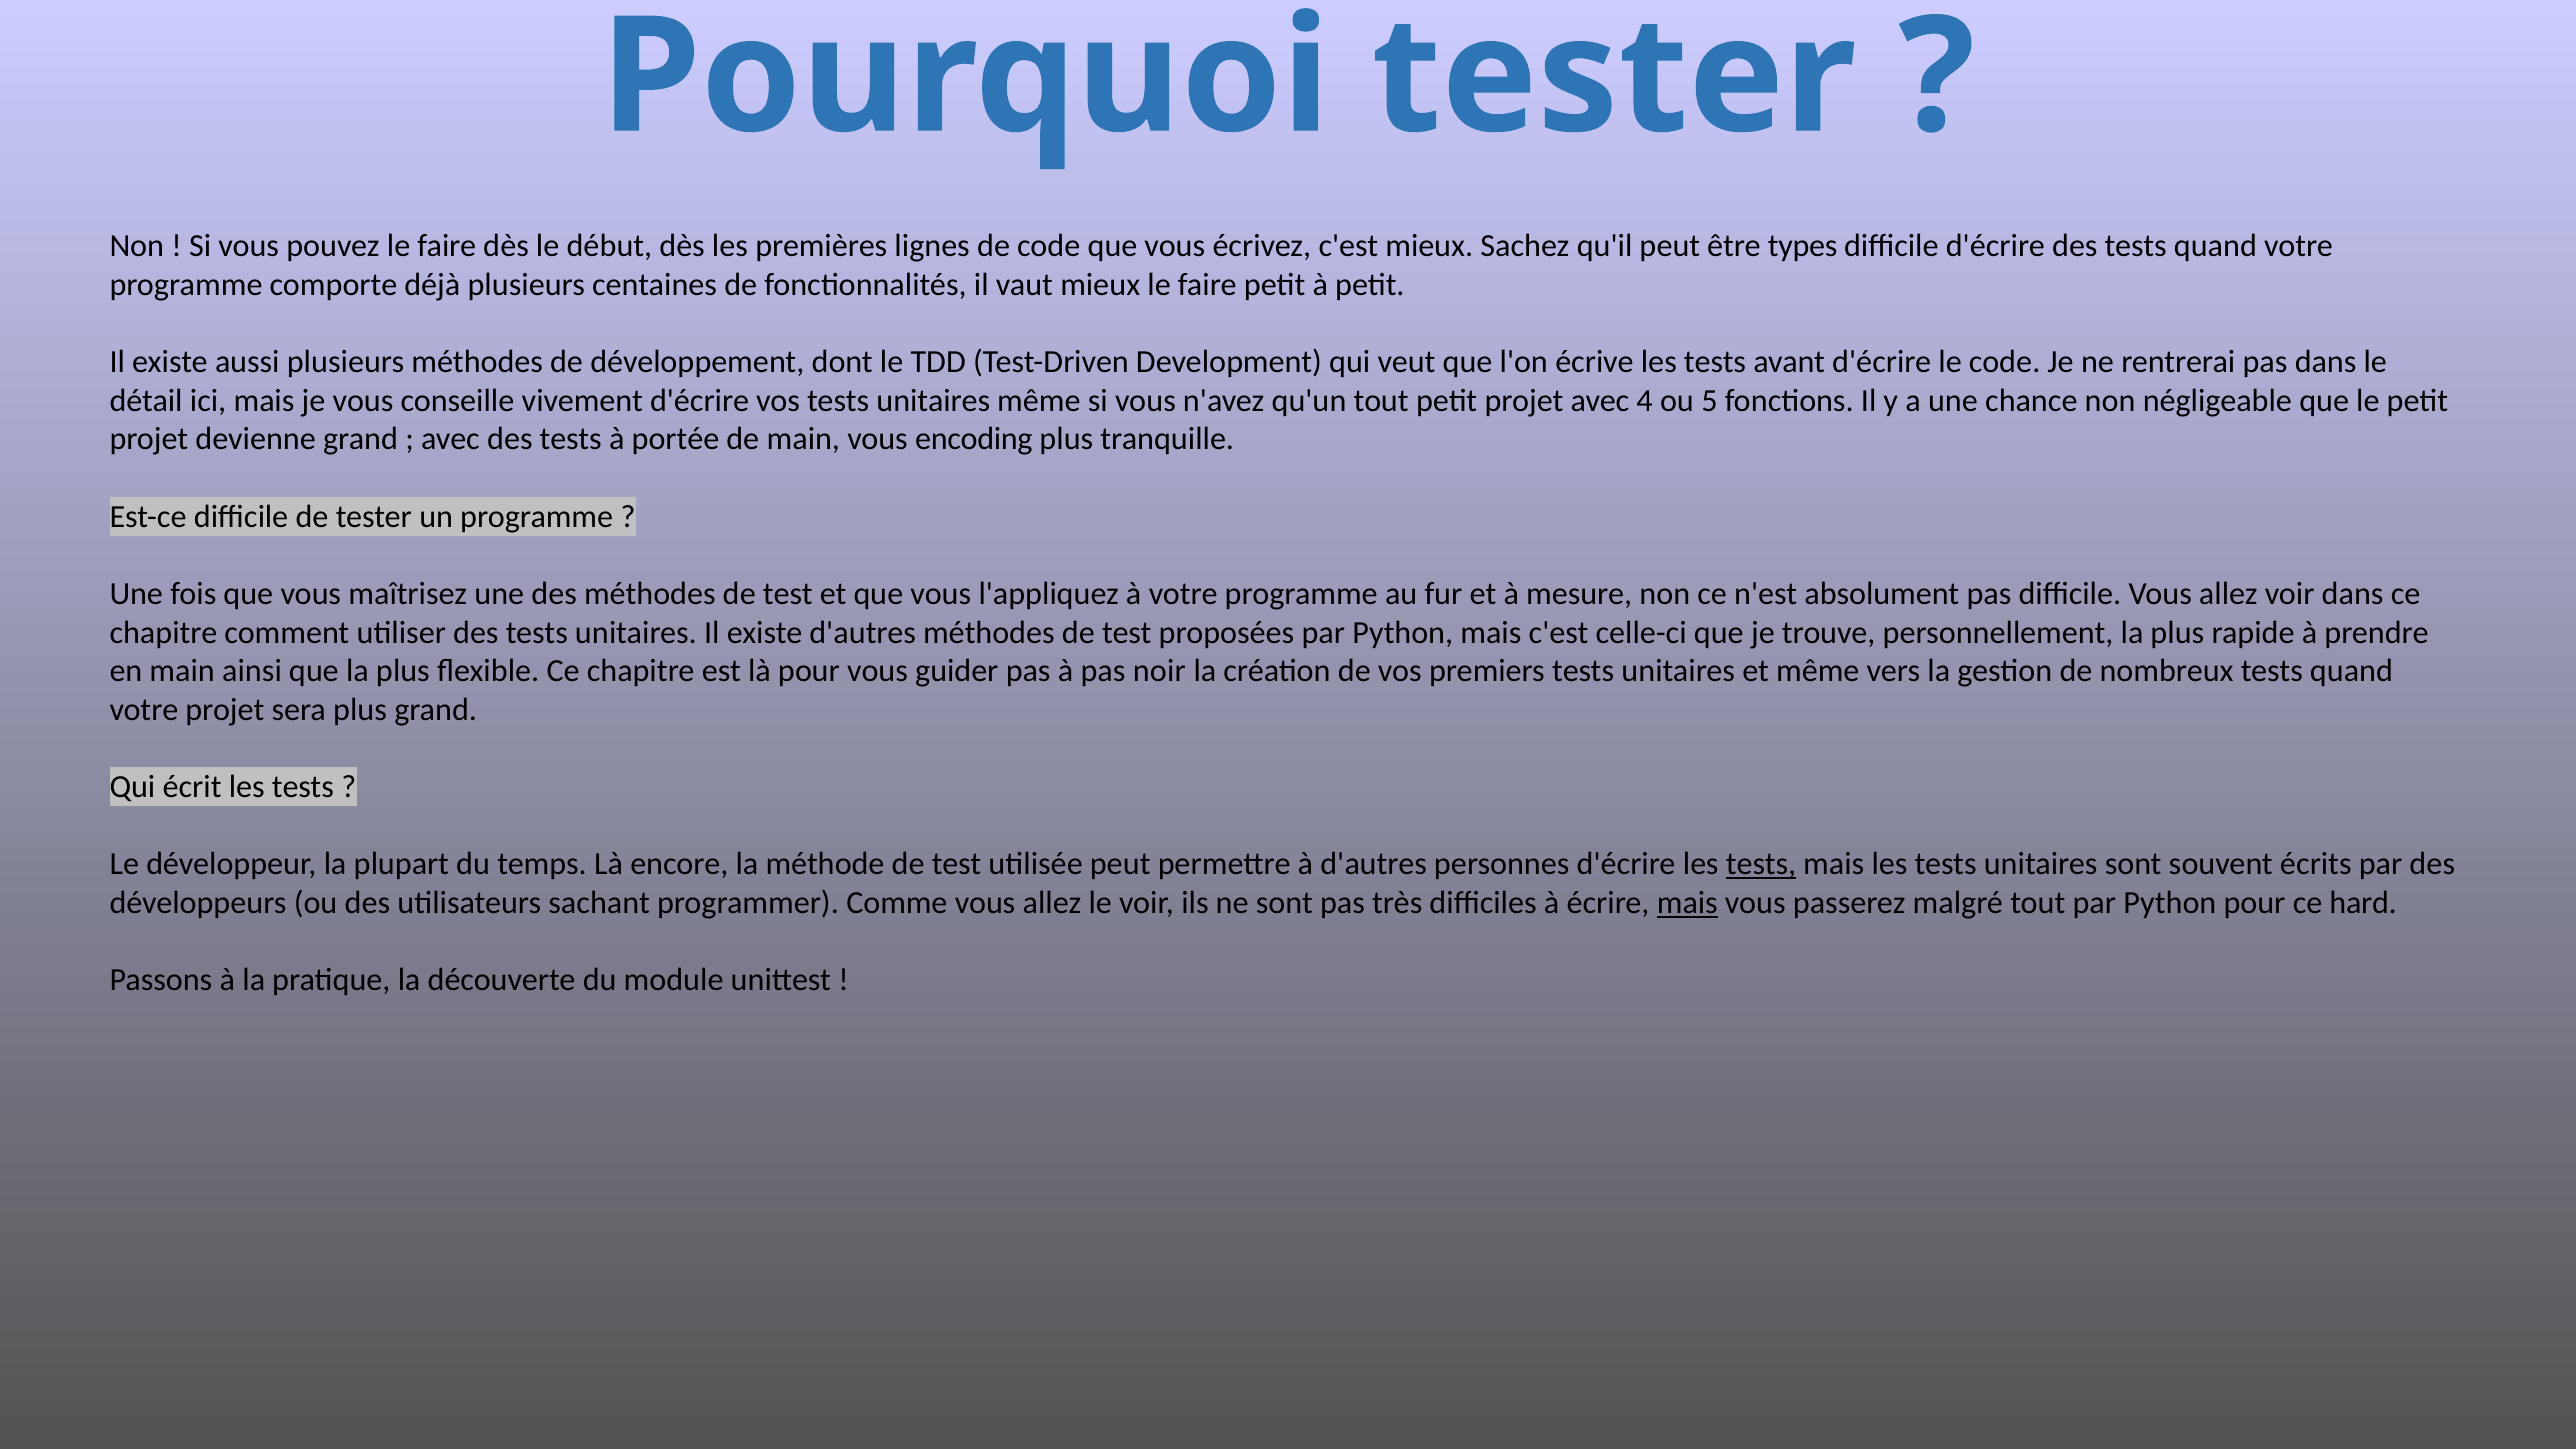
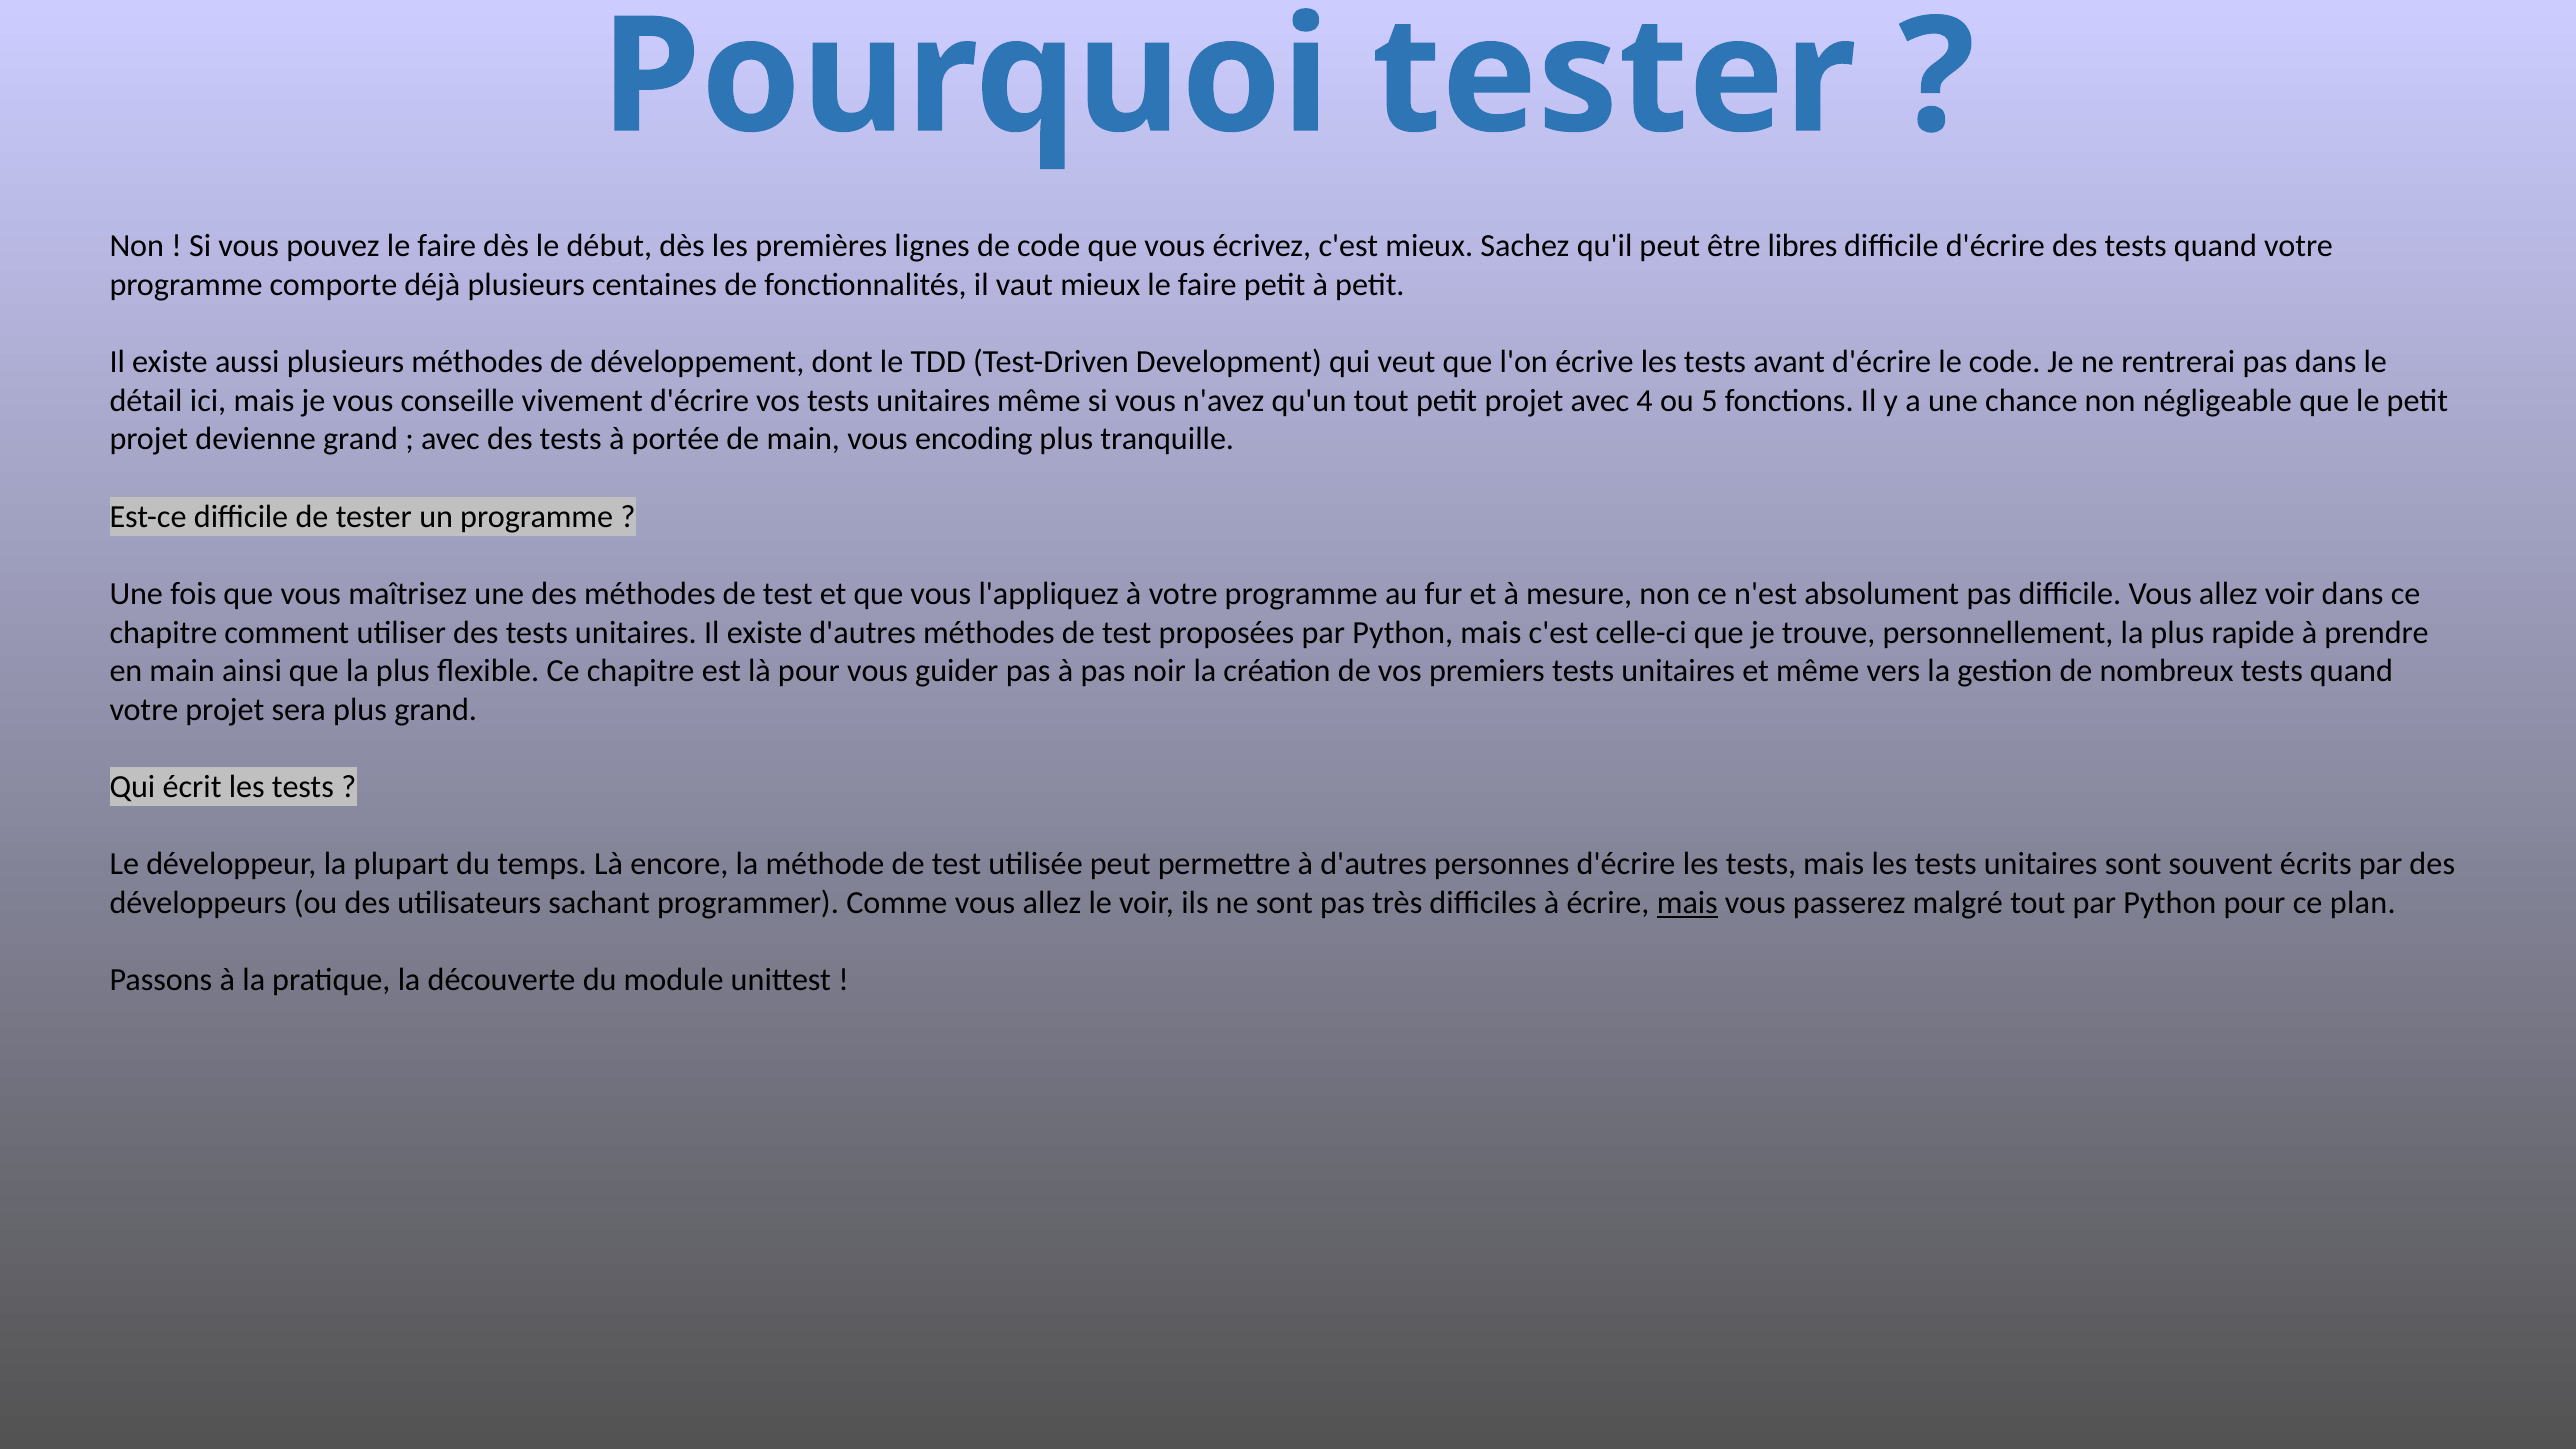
types: types -> libres
tests at (1761, 864) underline: present -> none
hard: hard -> plan
